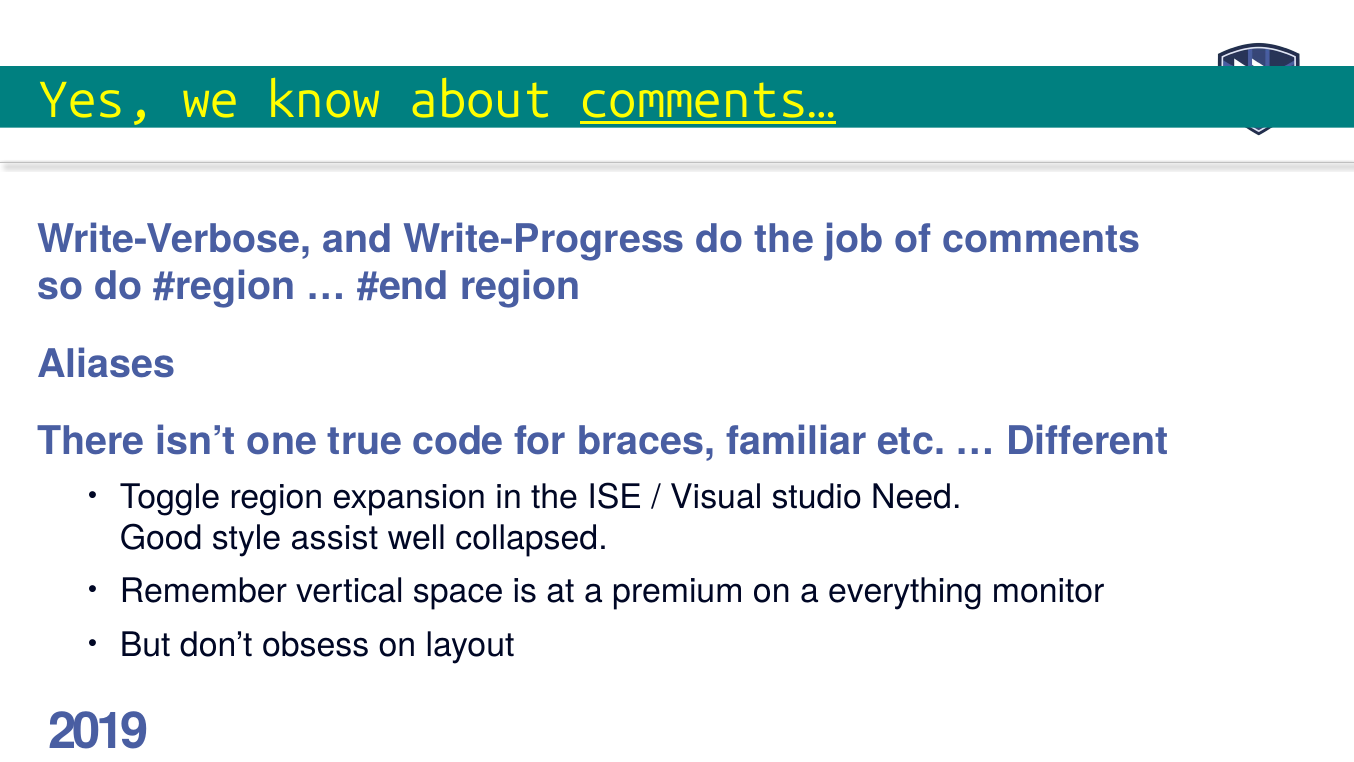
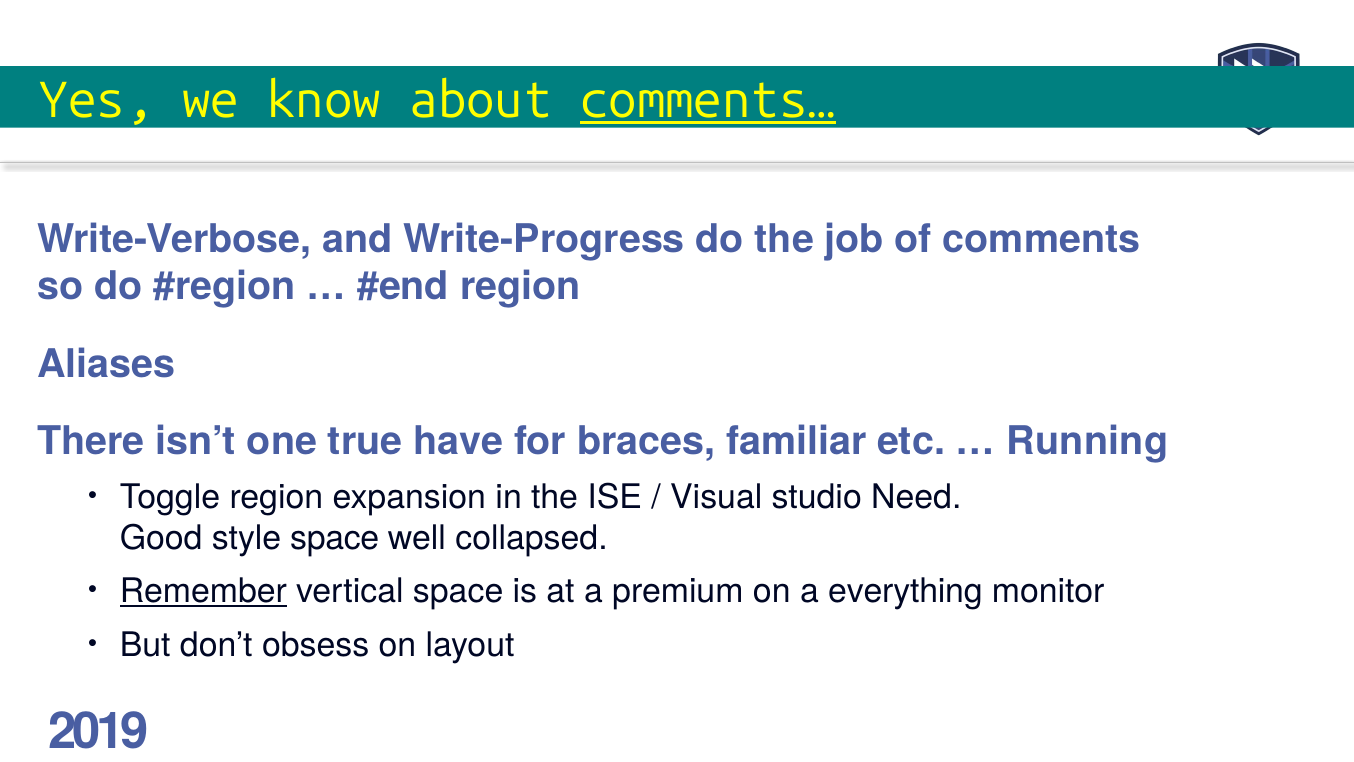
code: code -> have
Different: Different -> Running
style assist: assist -> space
Remember underline: none -> present
